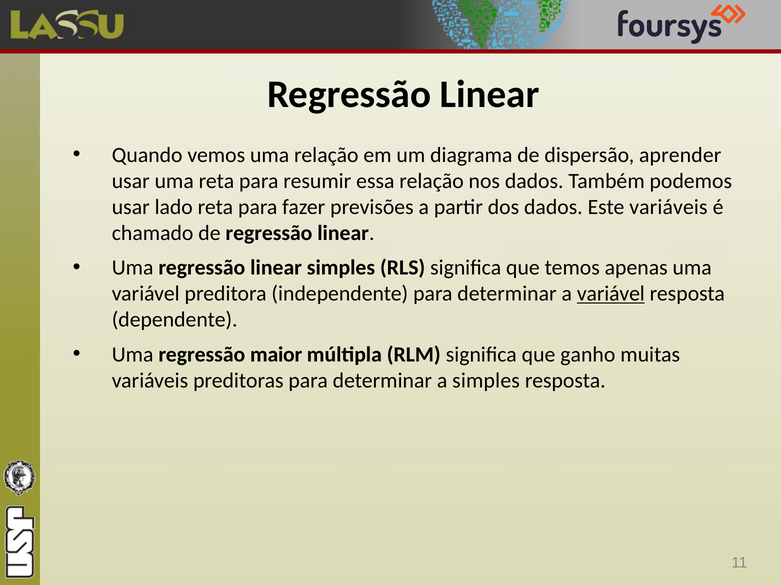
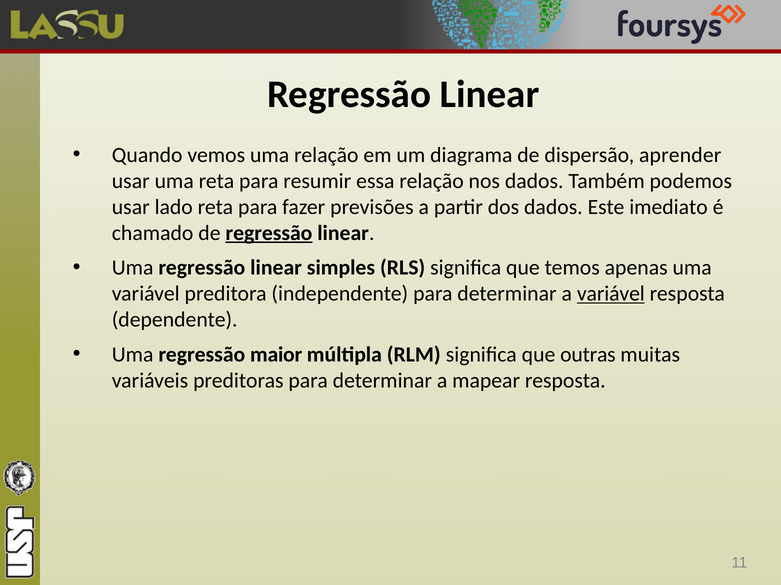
Este variáveis: variáveis -> imediato
regressão at (269, 233) underline: none -> present
ganho: ganho -> outras
a simples: simples -> mapear
